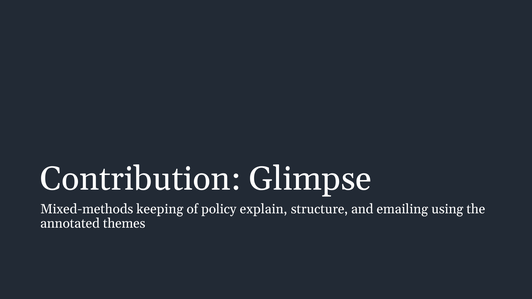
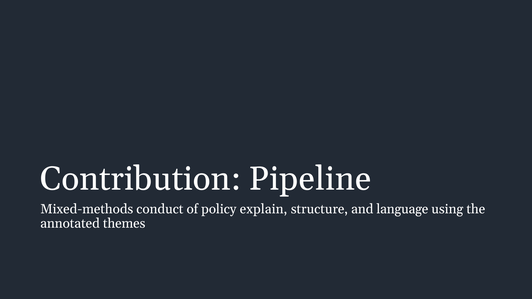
Glimpse: Glimpse -> Pipeline
keeping: keeping -> conduct
emailing: emailing -> language
